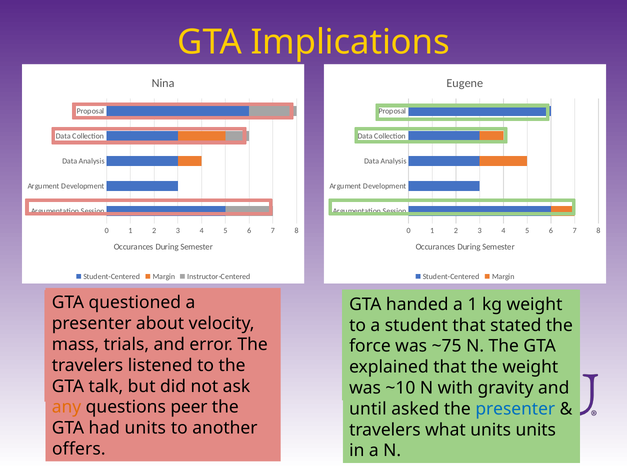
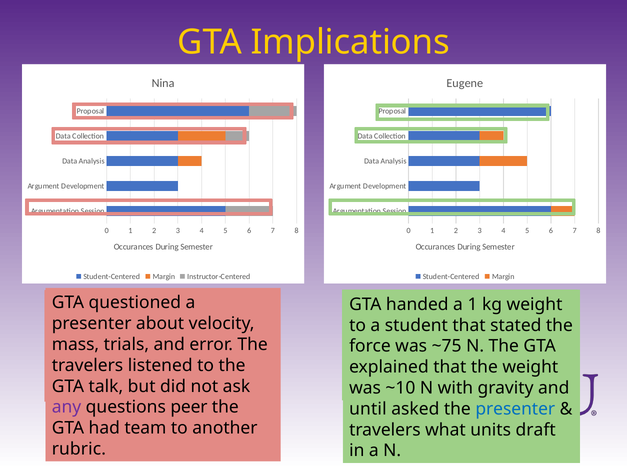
any colour: orange -> purple
had units: units -> team
units units: units -> draft
offers: offers -> rubric
